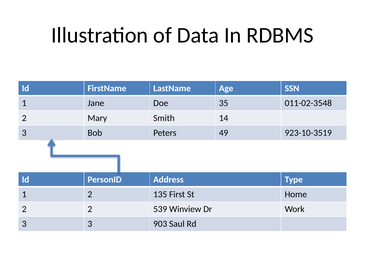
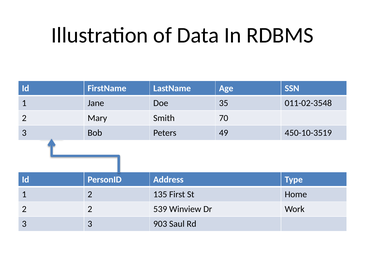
14: 14 -> 70
923-10-3519: 923-10-3519 -> 450-10-3519
